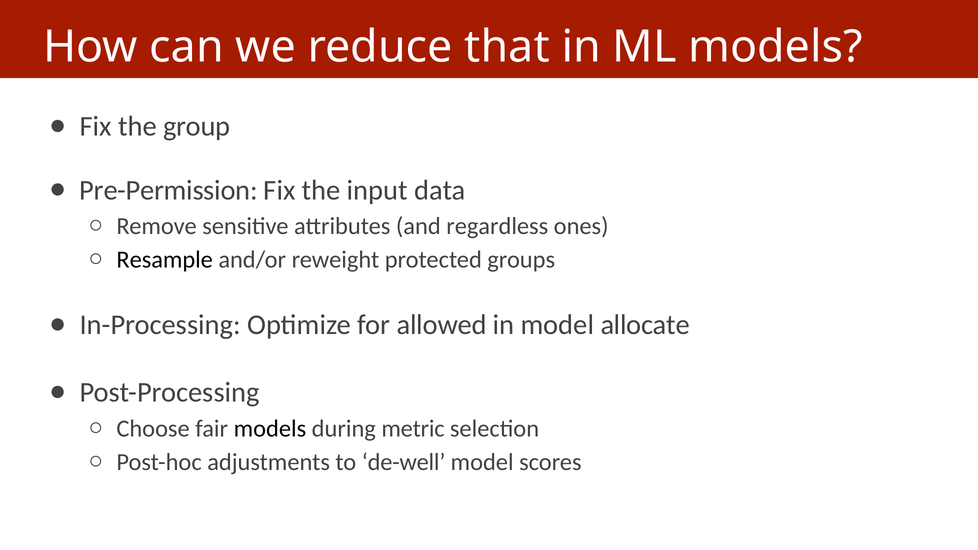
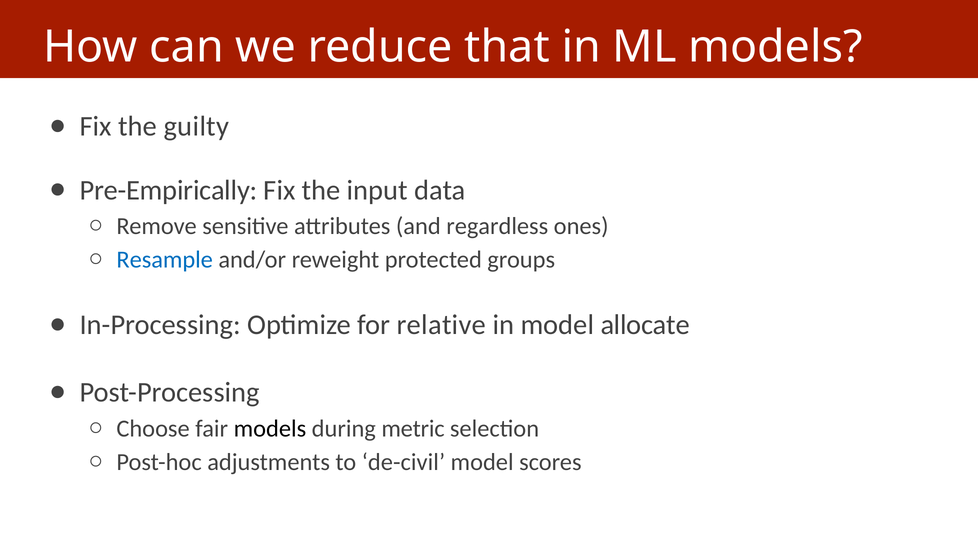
group: group -> guilty
Pre-Permission: Pre-Permission -> Pre-Empirically
Resample colour: black -> blue
allowed: allowed -> relative
de-well: de-well -> de-civil
